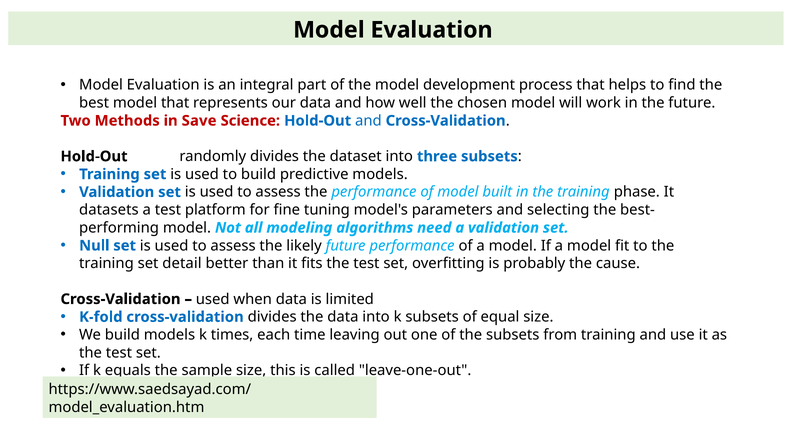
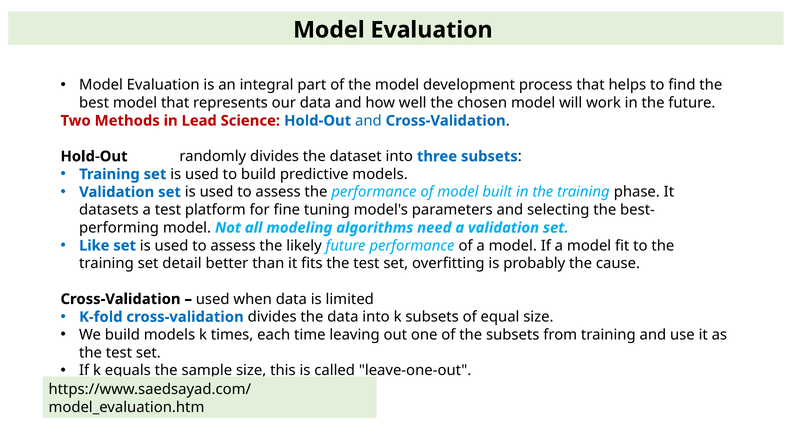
Save: Save -> Lead
Null: Null -> Like
